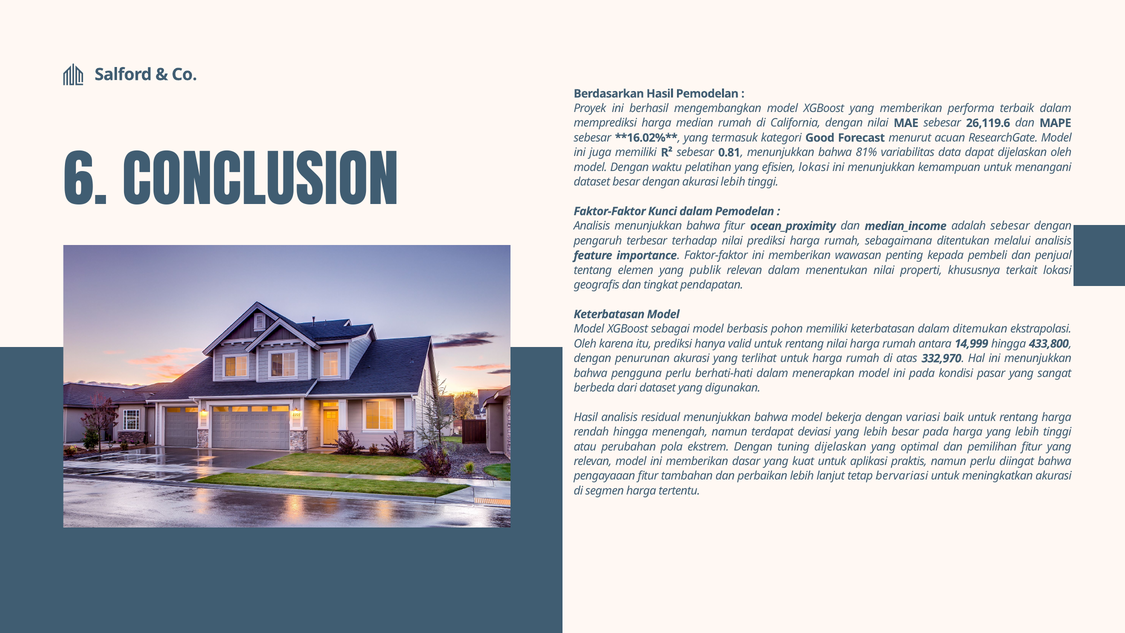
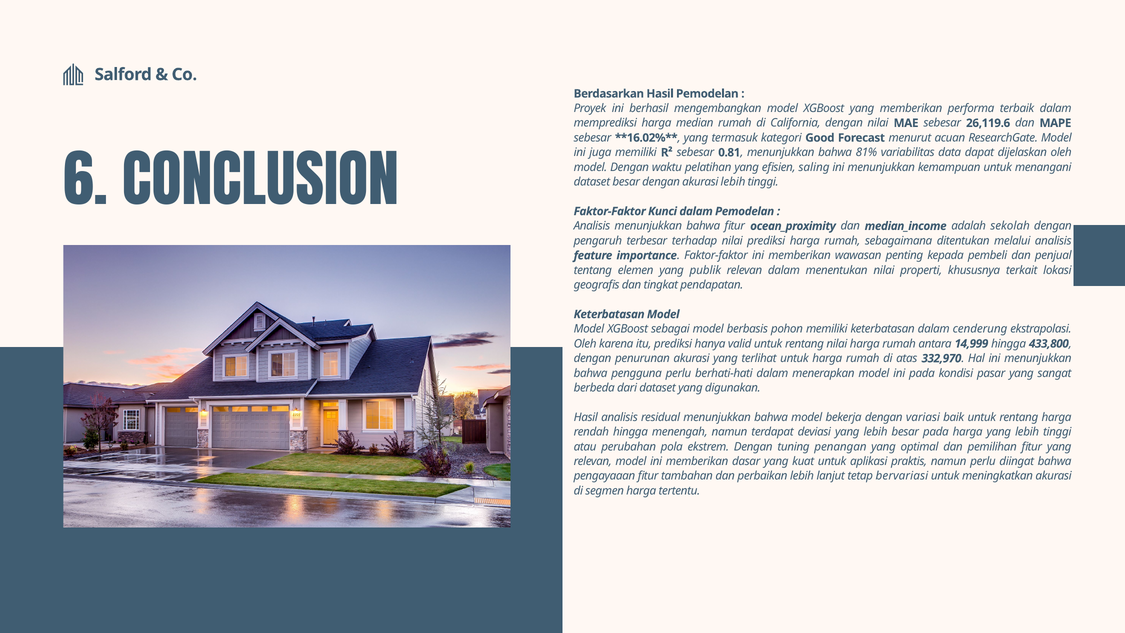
efisien lokasi: lokasi -> saling
adalah sebesar: sebesar -> sekolah
ditemukan: ditemukan -> cenderung
tuning dijelaskan: dijelaskan -> penangan
